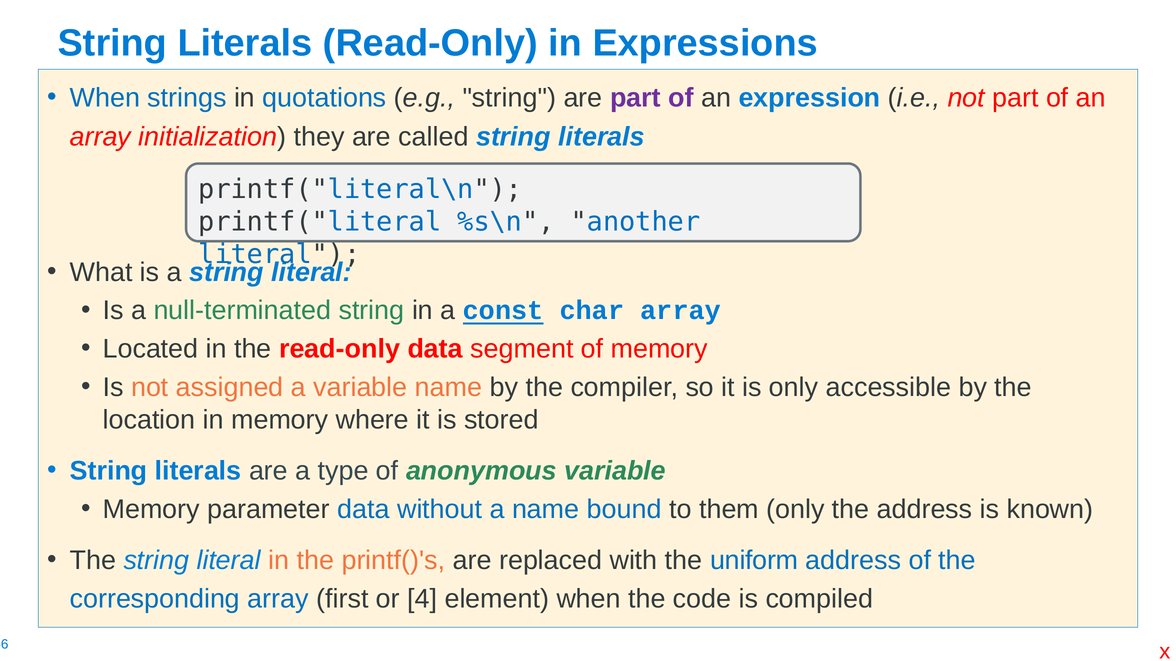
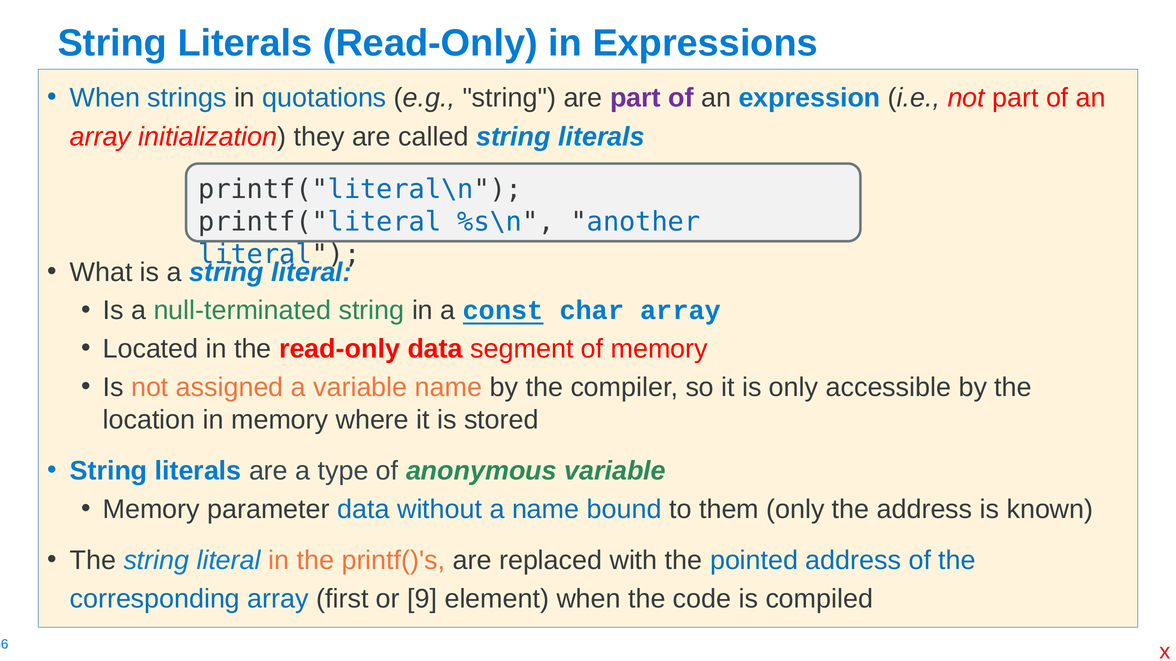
uniform: uniform -> pointed
4: 4 -> 9
